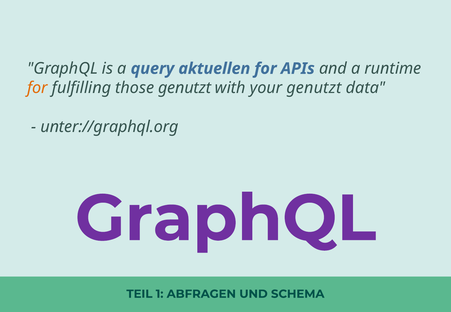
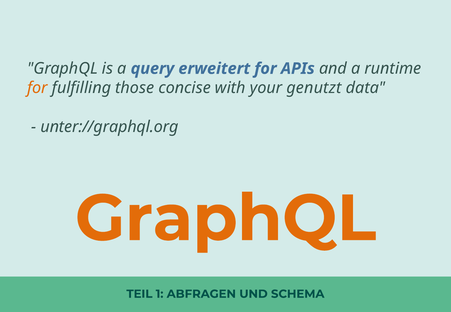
aktuellen: aktuellen -> erweitert
those genutzt: genutzt -> concise
GraphQL at (226, 219) colour: purple -> orange
